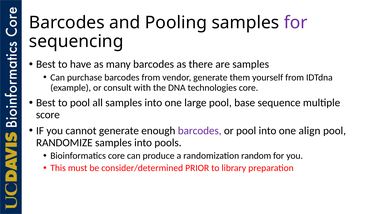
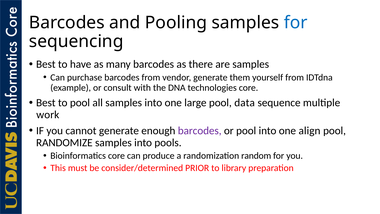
for at (296, 23) colour: purple -> blue
base: base -> data
score: score -> work
